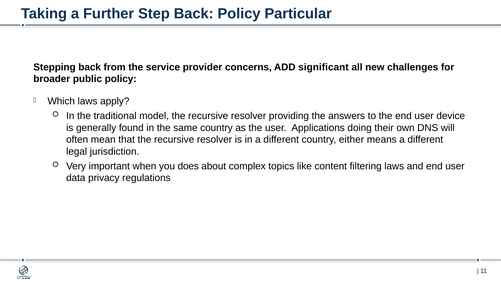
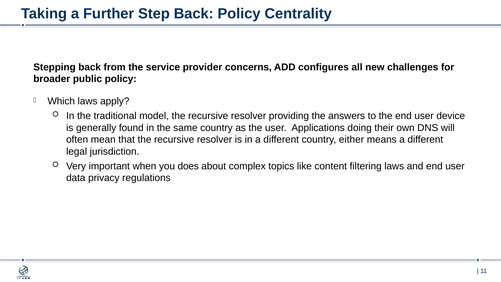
Particular: Particular -> Centrality
significant: significant -> configures
